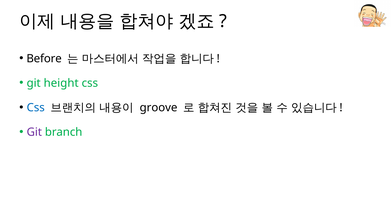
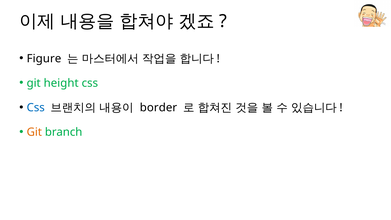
Before: Before -> Figure
groove: groove -> border
Git at (34, 132) colour: purple -> orange
